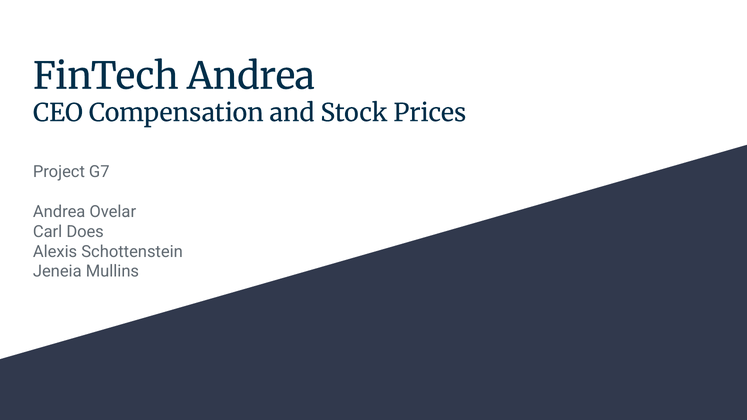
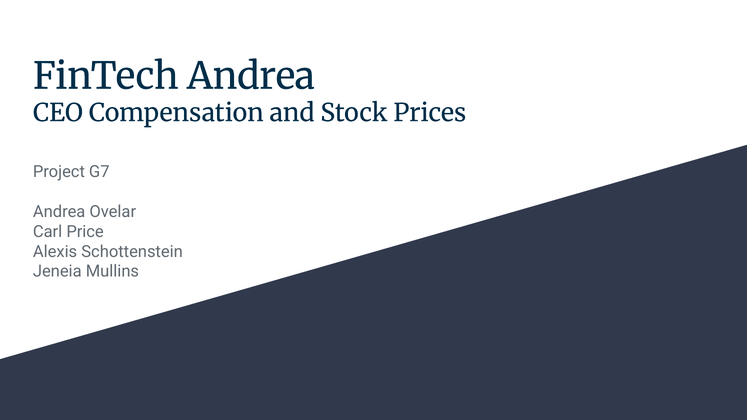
Does: Does -> Price
